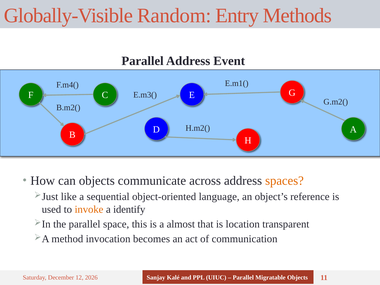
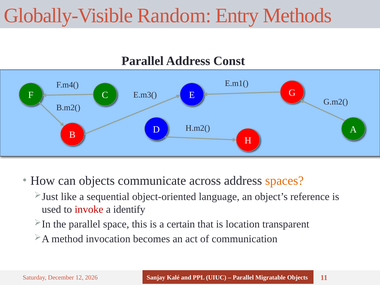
Event: Event -> Const
invoke colour: orange -> red
almost: almost -> certain
